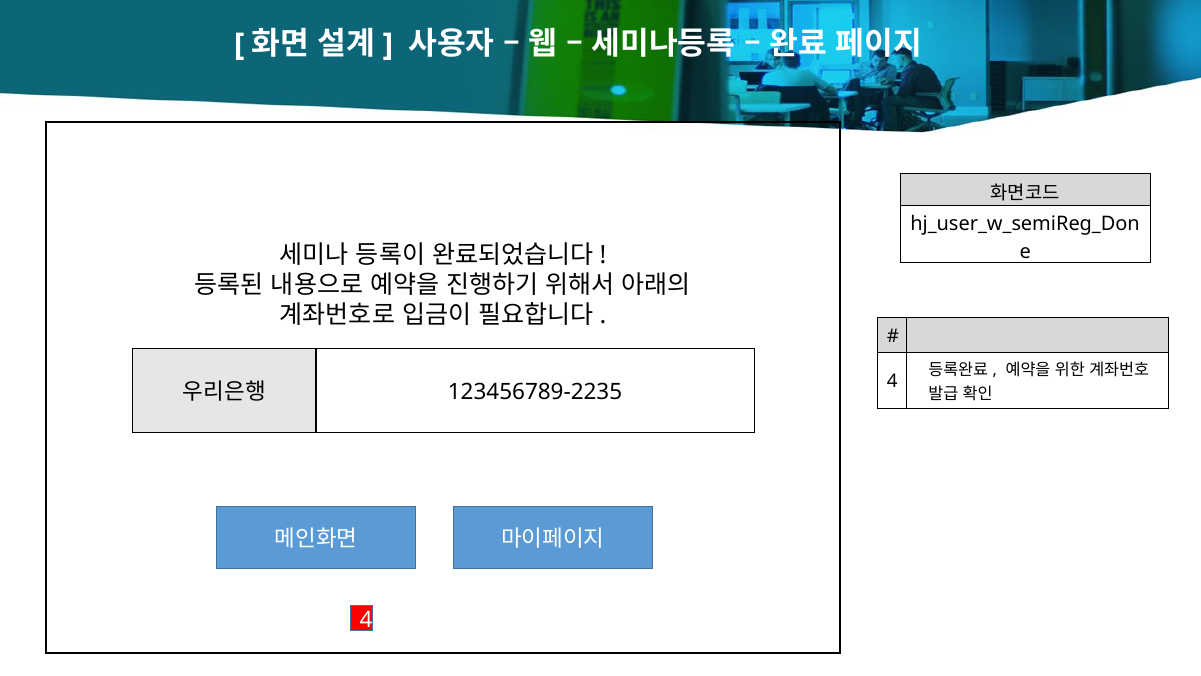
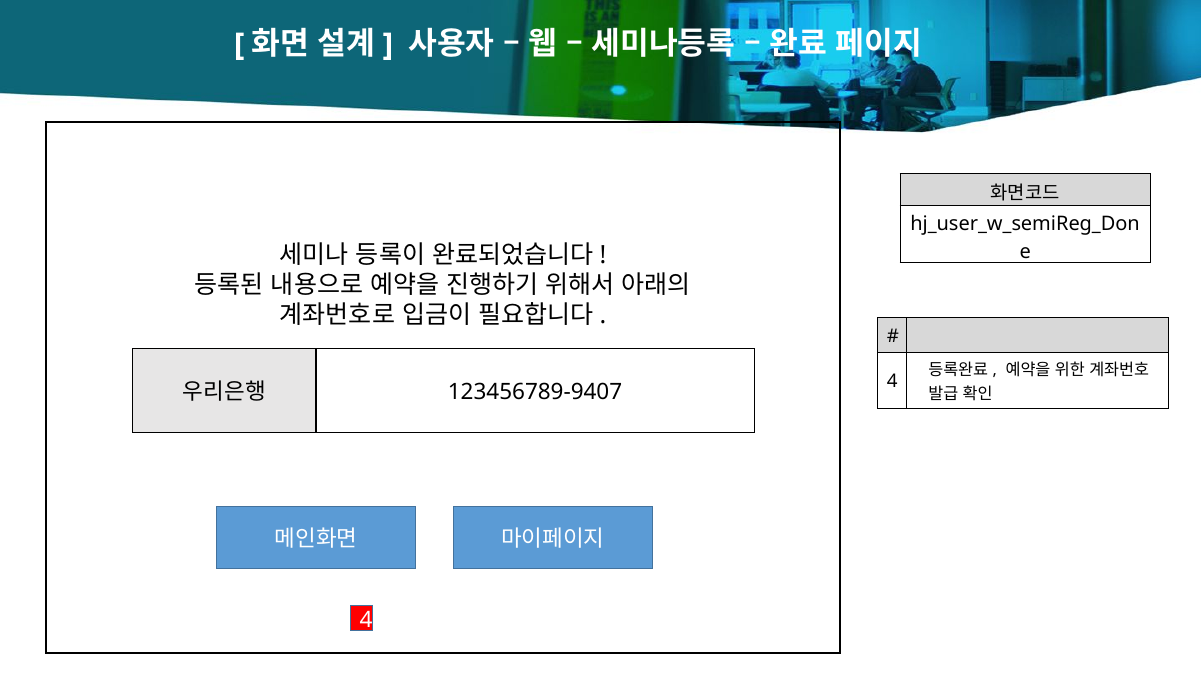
123456789-2235: 123456789-2235 -> 123456789-9407
